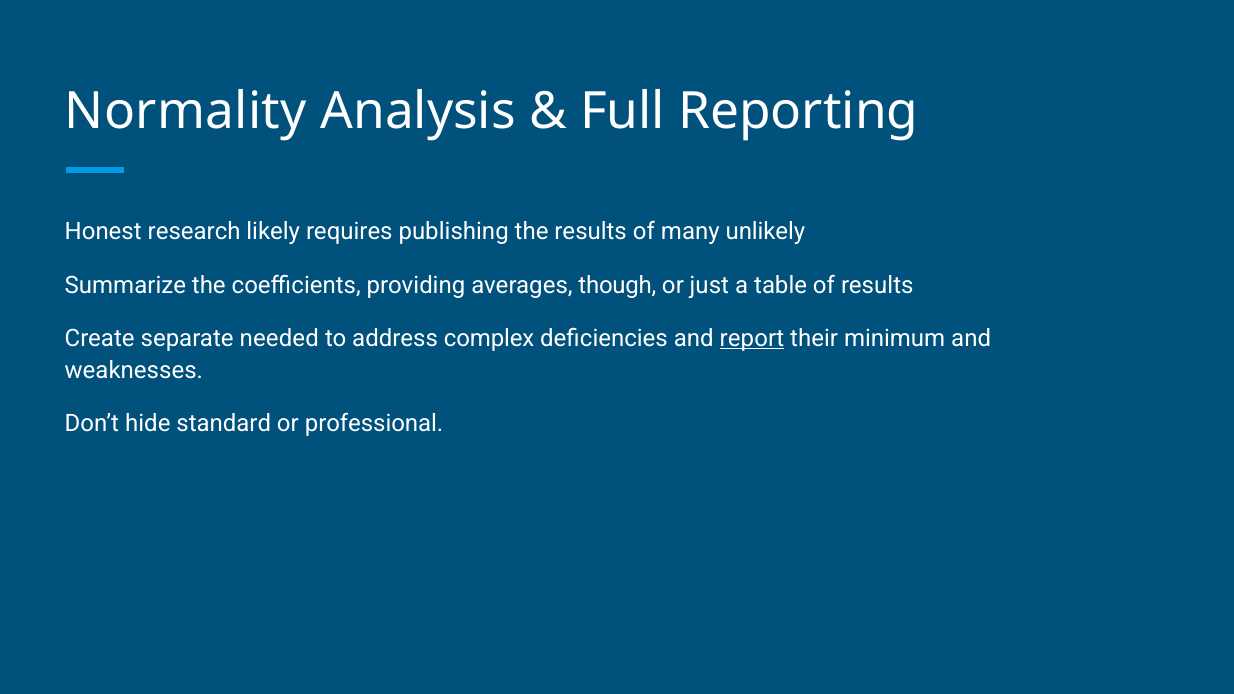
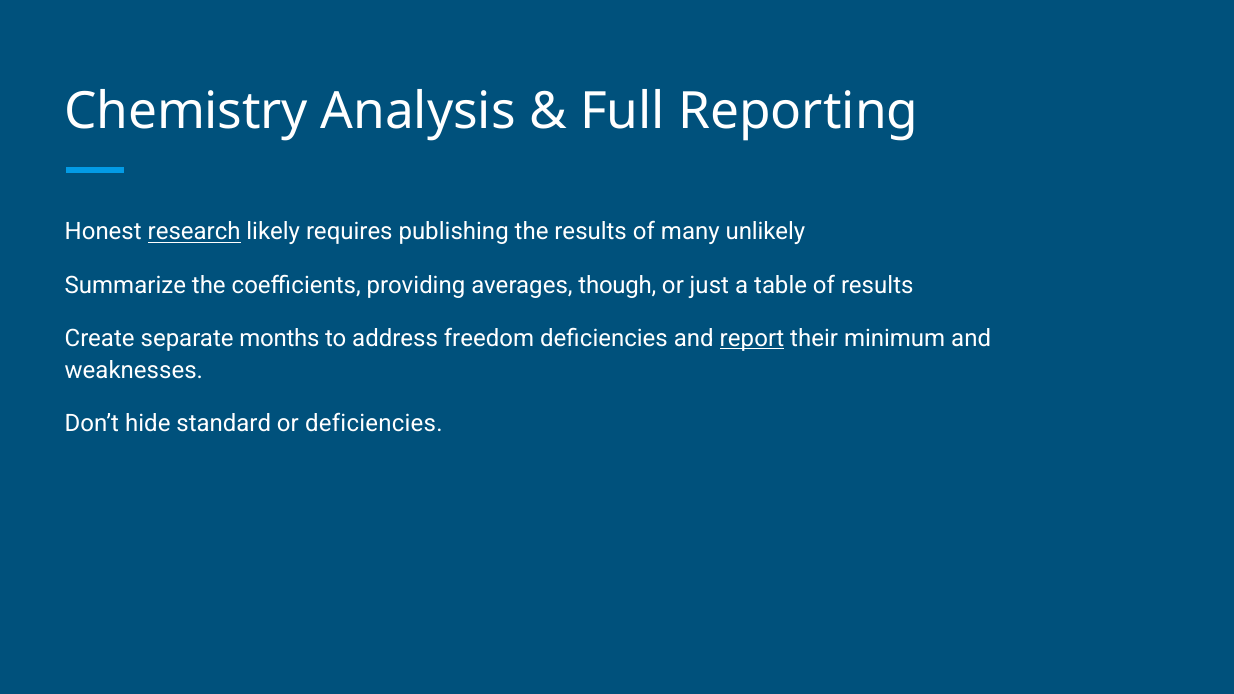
Normality: Normality -> Chemistry
research underline: none -> present
needed: needed -> months
complex: complex -> freedom
or professional: professional -> deficiencies
